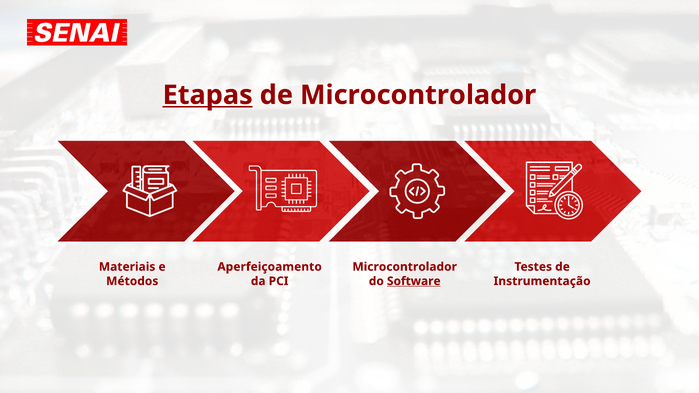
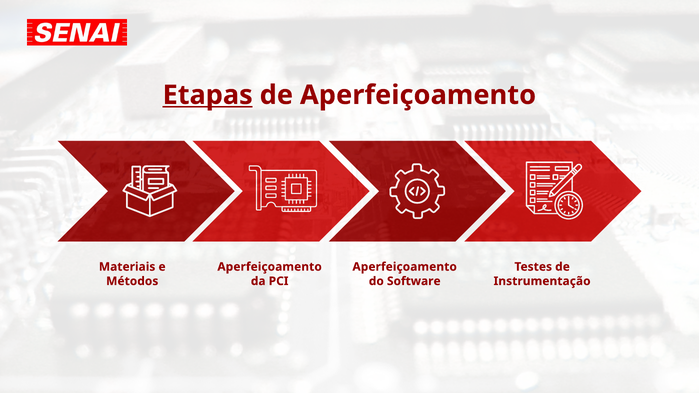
de Microcontrolador: Microcontrolador -> Aperfeiçoamento
Microcontrolador at (405, 267): Microcontrolador -> Aperfeiçoamento
Software underline: present -> none
